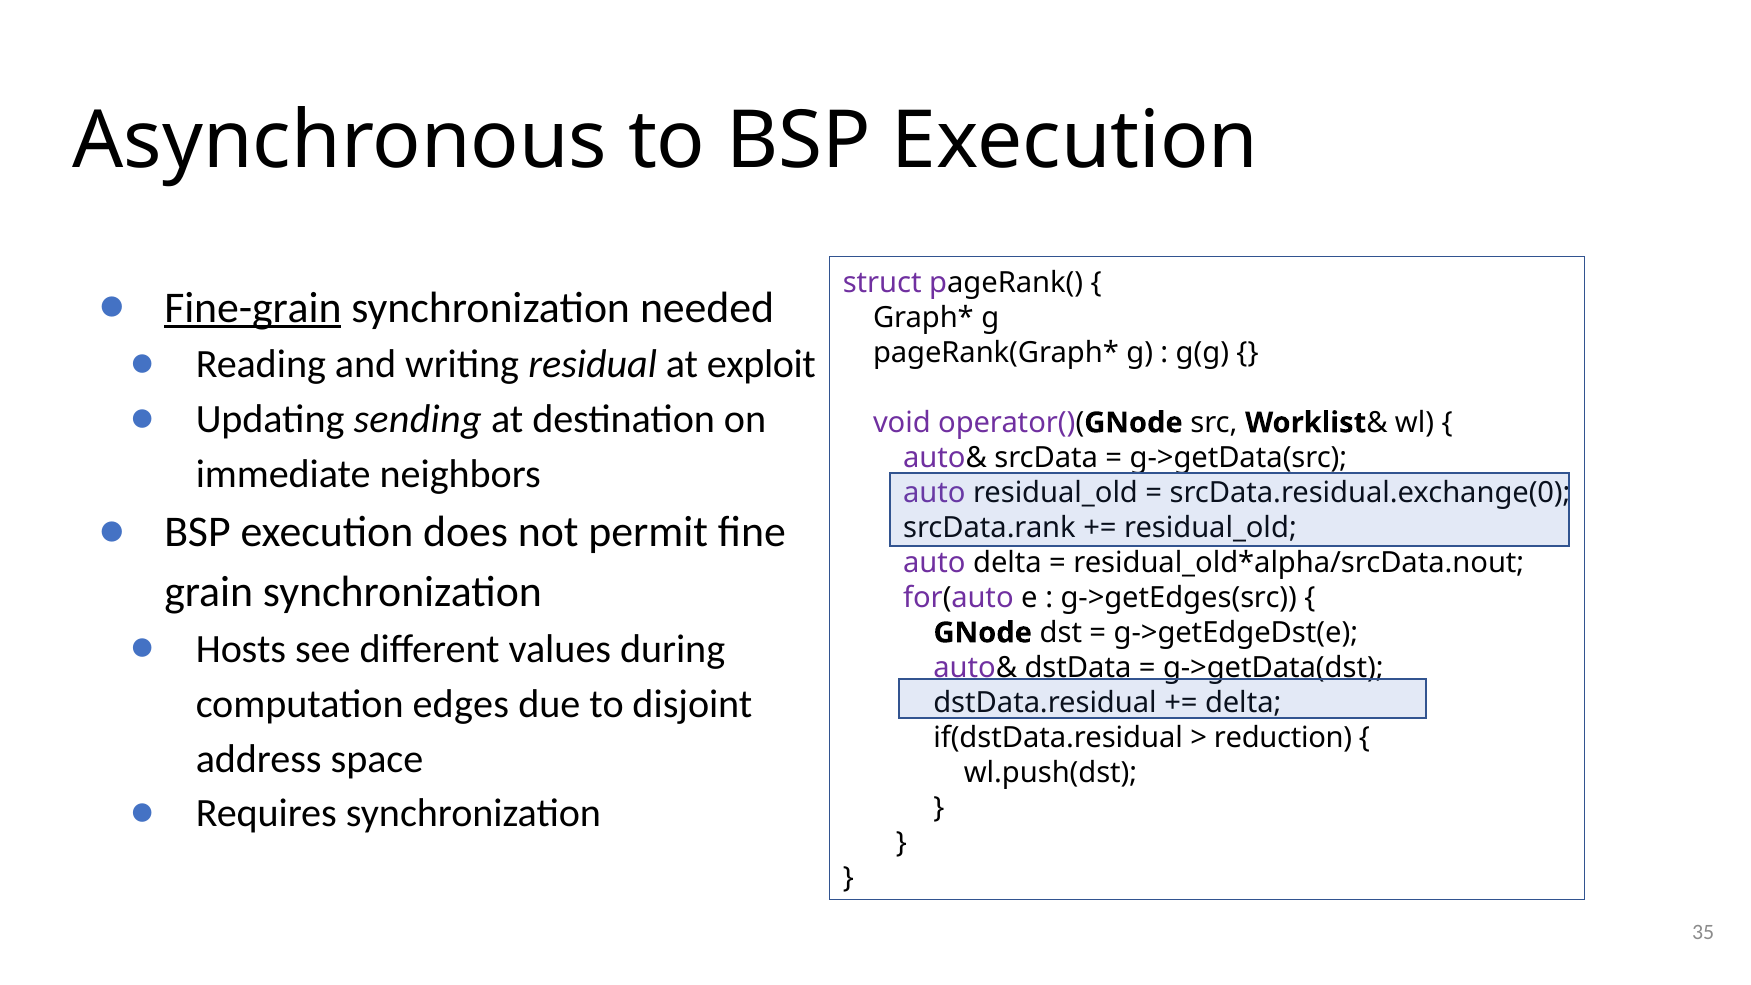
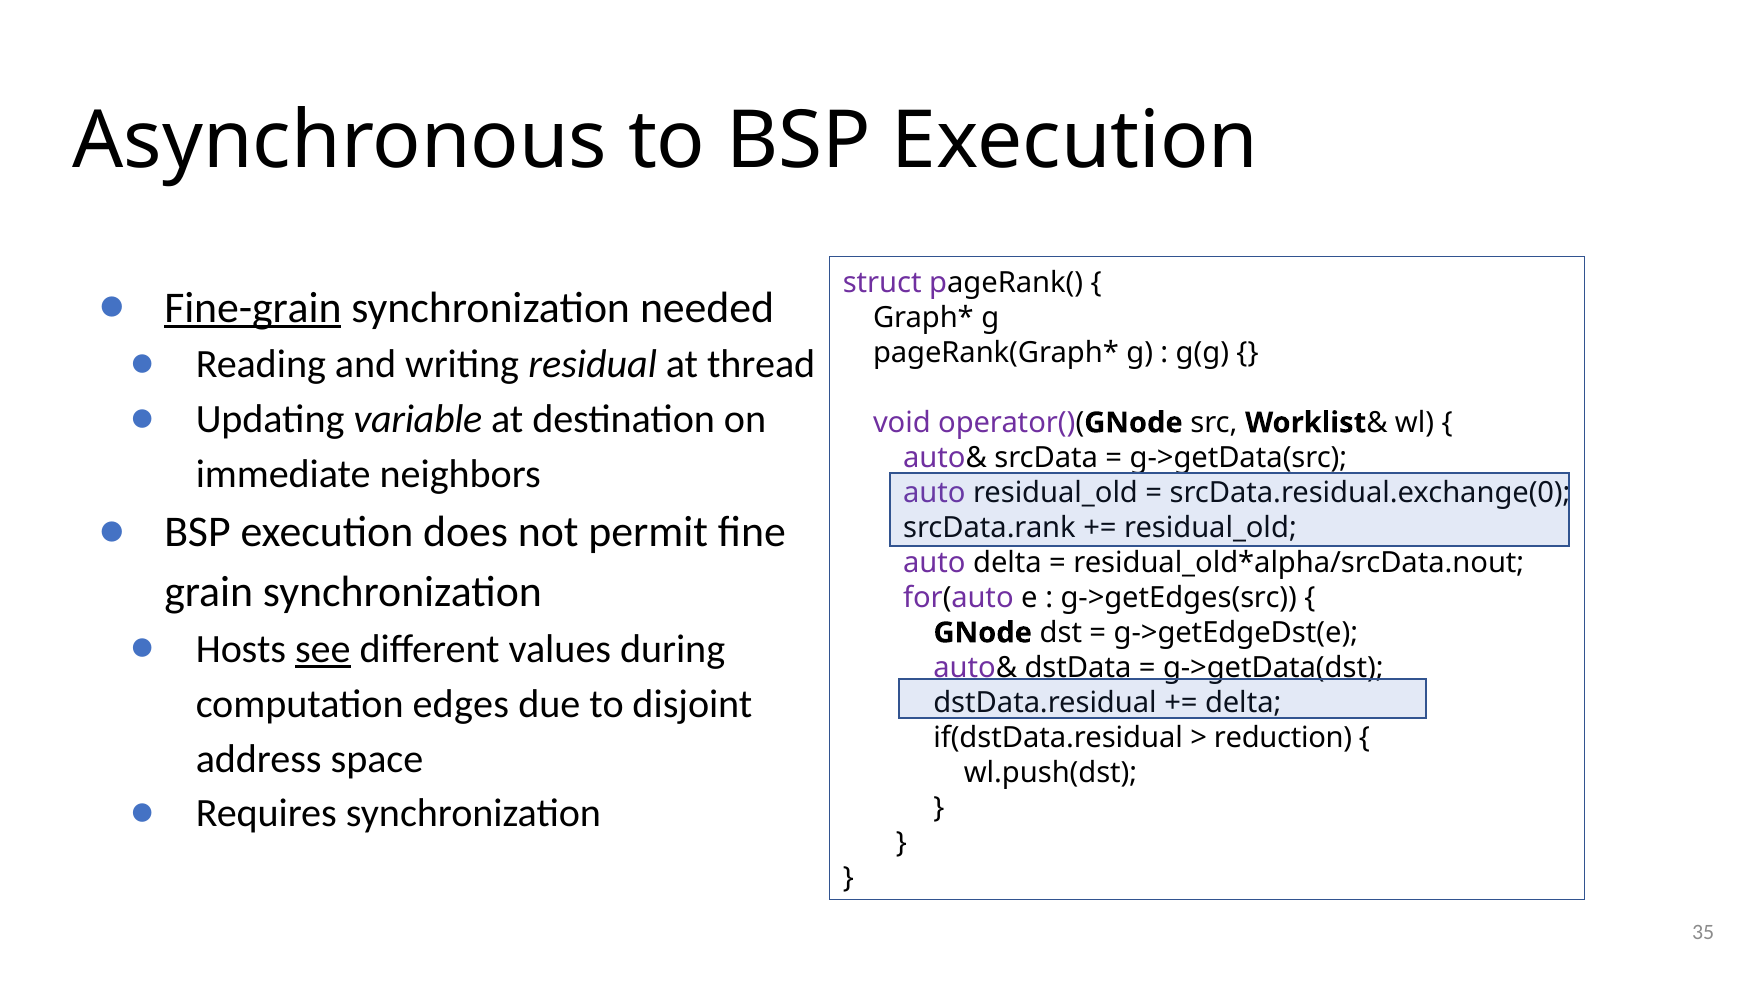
exploit: exploit -> thread
sending: sending -> variable
see underline: none -> present
